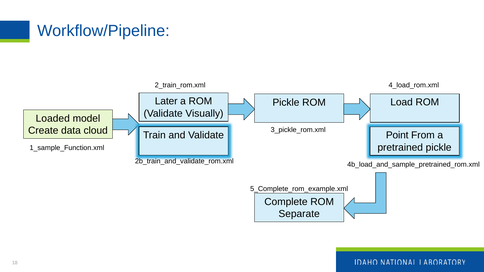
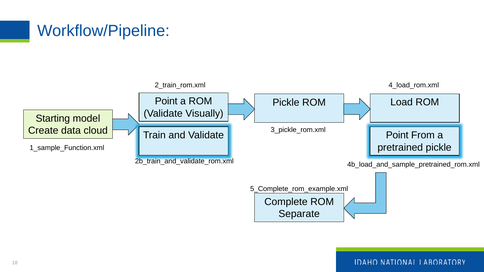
Later at (166, 101): Later -> Point
Loaded: Loaded -> Starting
